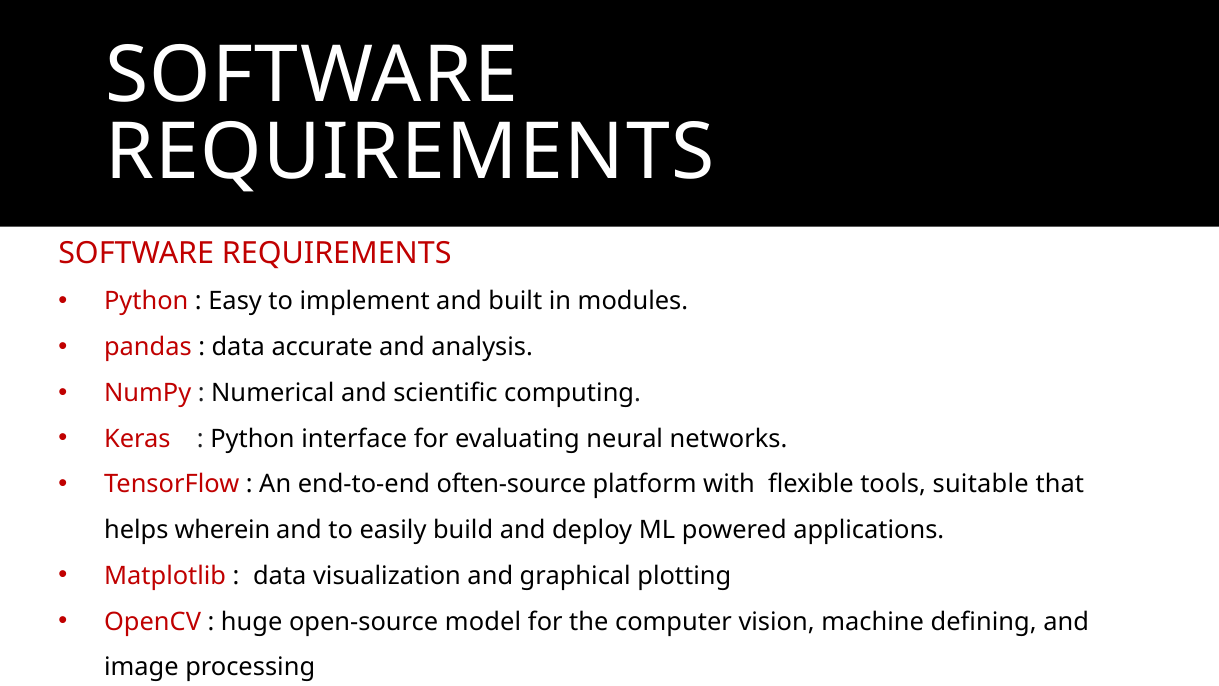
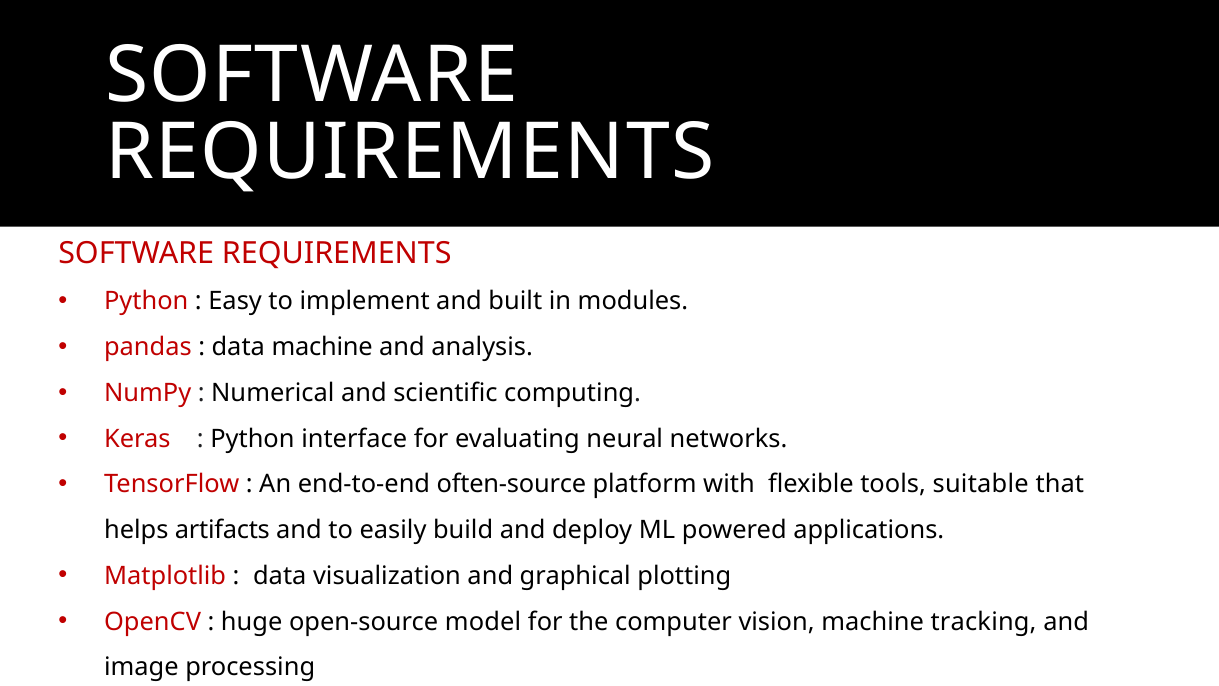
data accurate: accurate -> machine
wherein: wherein -> artifacts
defining: defining -> tracking
